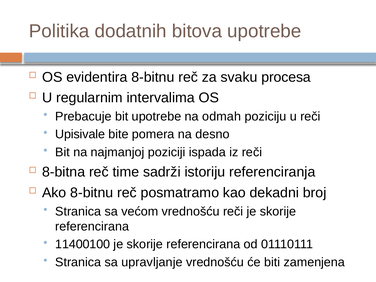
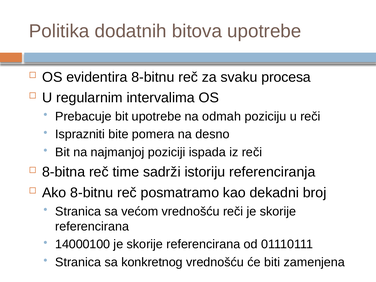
Upisivale: Upisivale -> Isprazniti
11400100: 11400100 -> 14000100
upravljanje: upravljanje -> konkretnog
